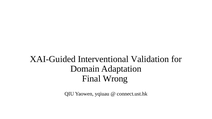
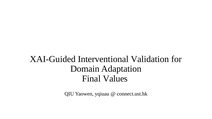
Wrong: Wrong -> Values
